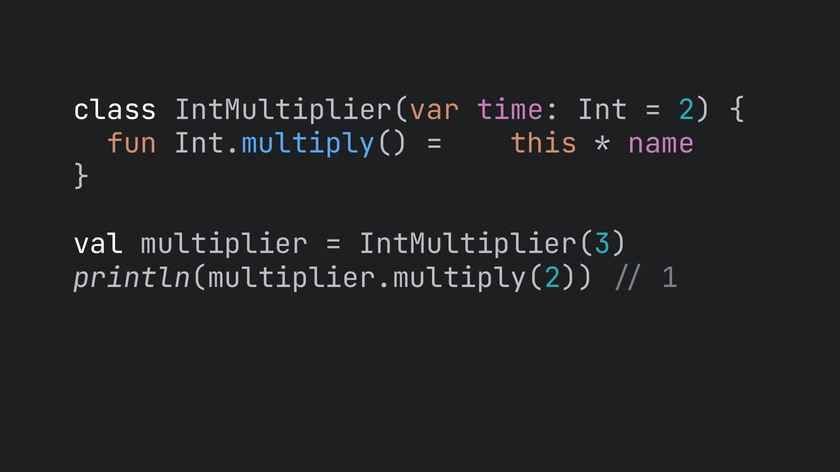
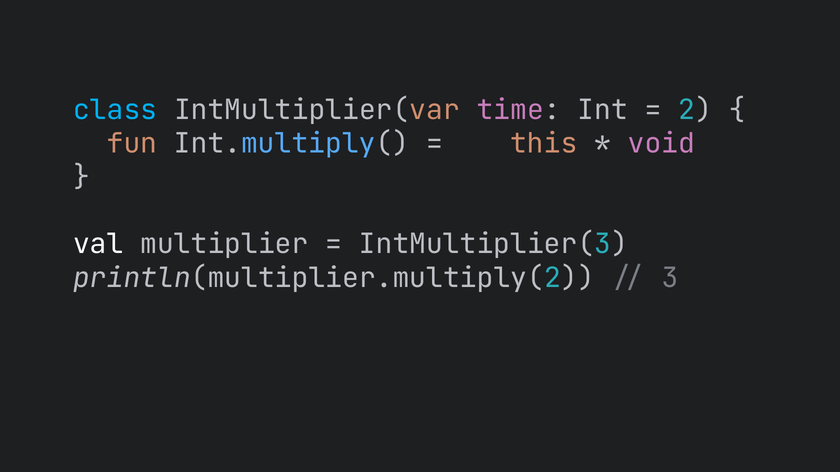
class colour: white -> light blue
name: name -> void
1: 1 -> 3
